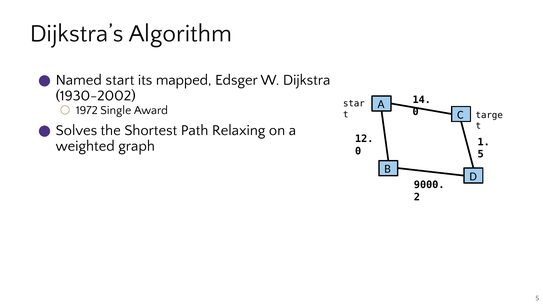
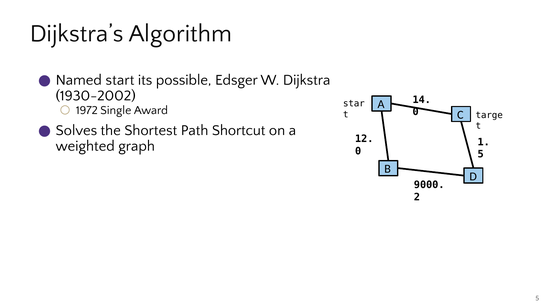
mapped: mapped -> possible
Relaxing: Relaxing -> Shortcut
